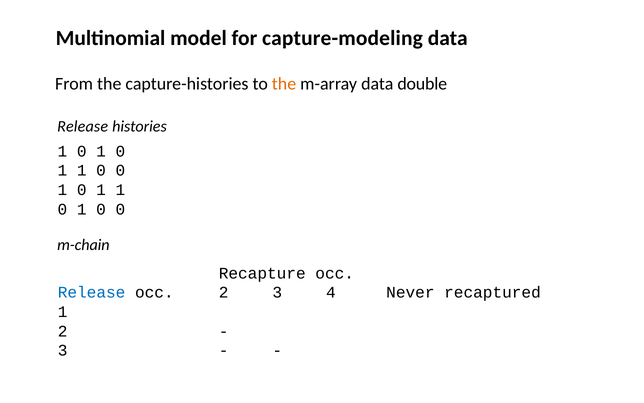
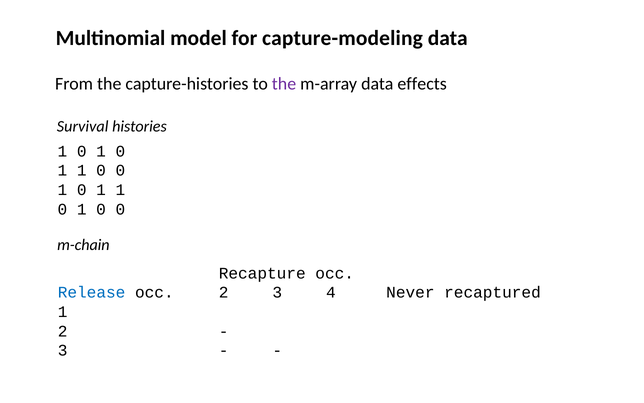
the at (284, 84) colour: orange -> purple
double: double -> effects
Release at (83, 126): Release -> Survival
